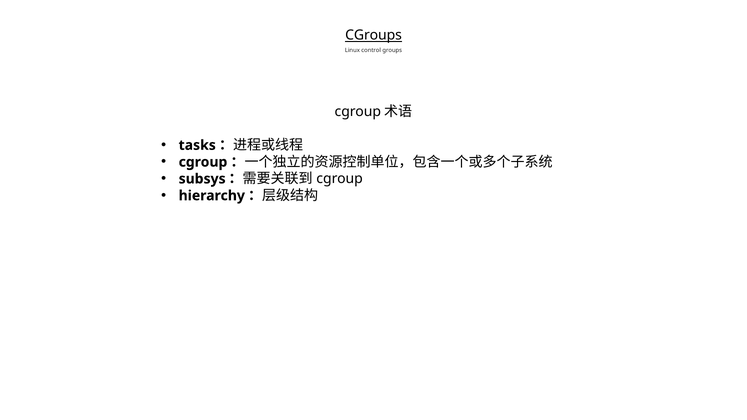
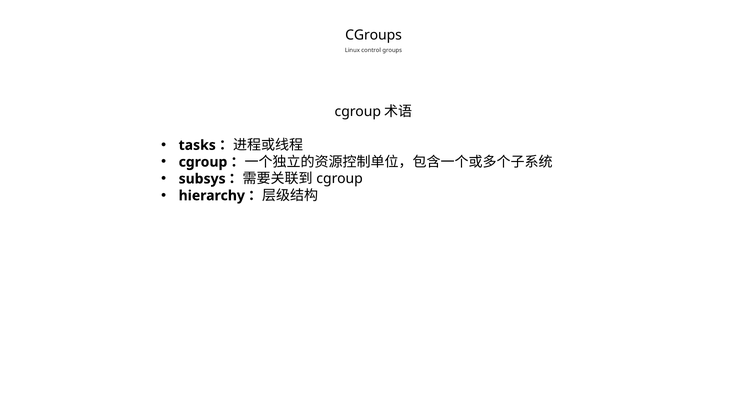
CGroups underline: present -> none
